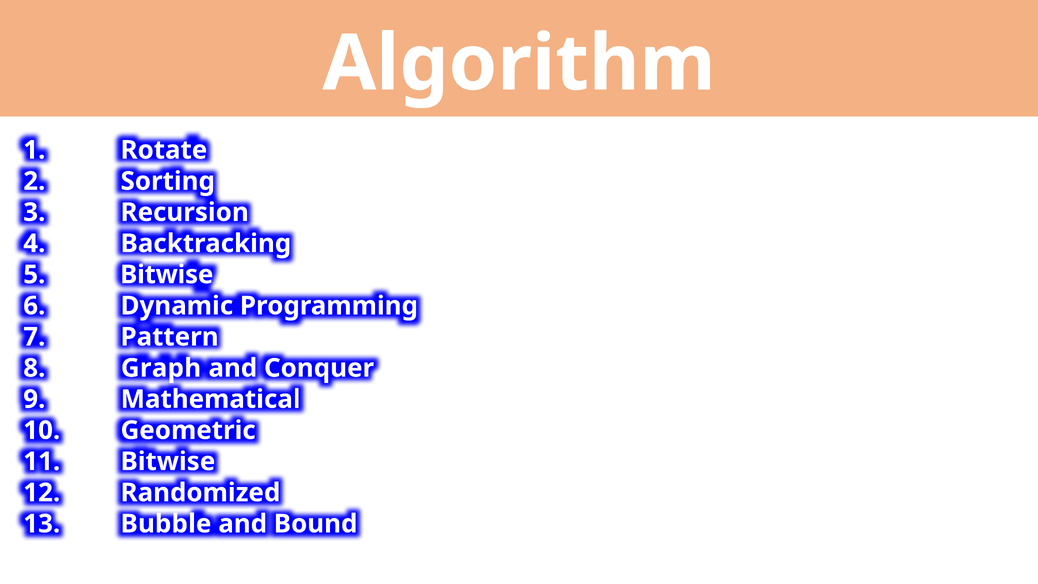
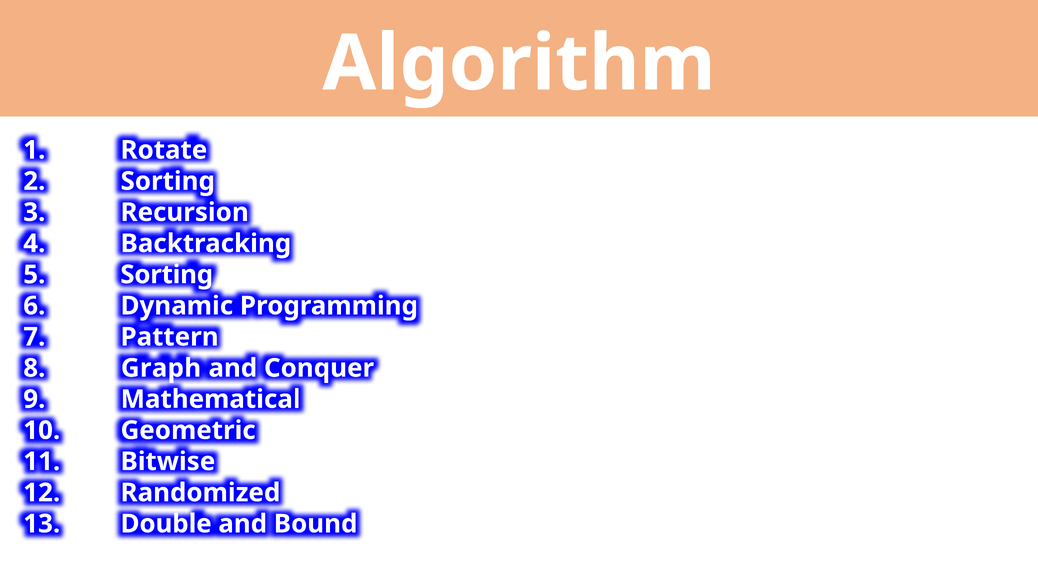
Bitwise at (167, 275): Bitwise -> Sorting
Bubble: Bubble -> Double
